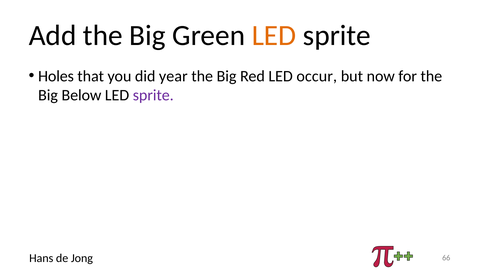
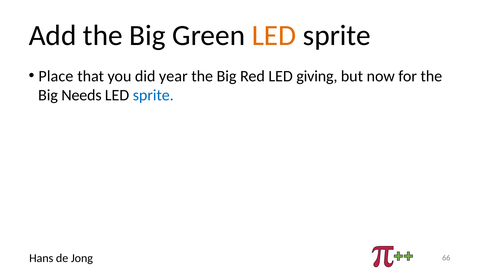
Holes: Holes -> Place
occur: occur -> giving
Below: Below -> Needs
sprite at (153, 95) colour: purple -> blue
